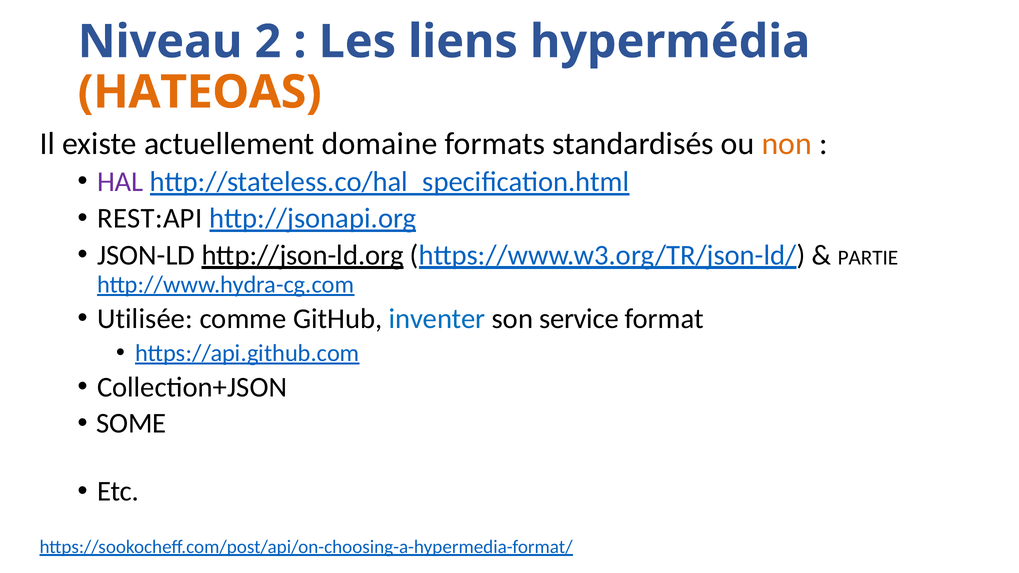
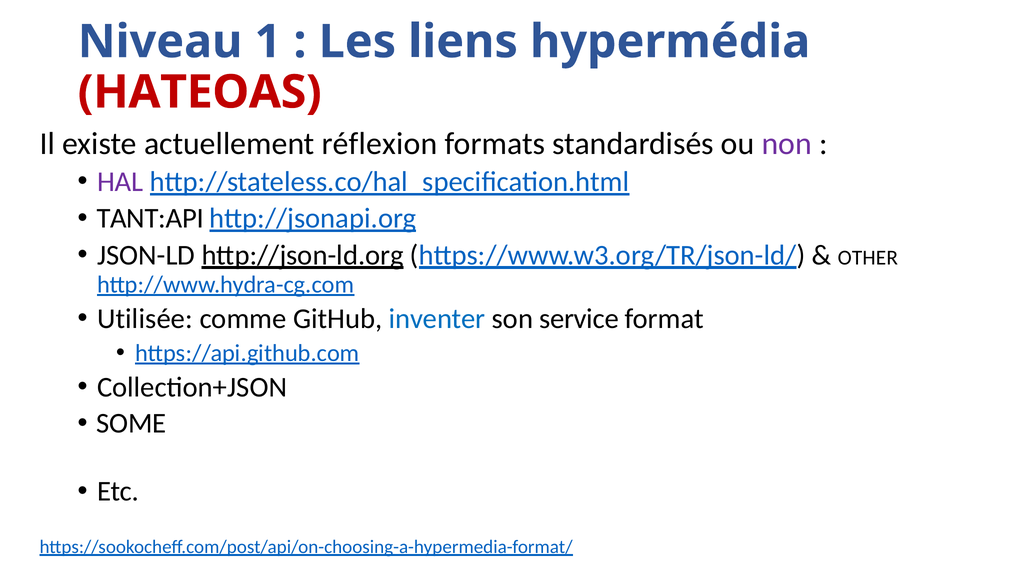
2: 2 -> 1
HATEOAS colour: orange -> red
domaine: domaine -> réflexion
non colour: orange -> purple
REST:API: REST:API -> TANT:API
PARTIE: PARTIE -> OTHER
